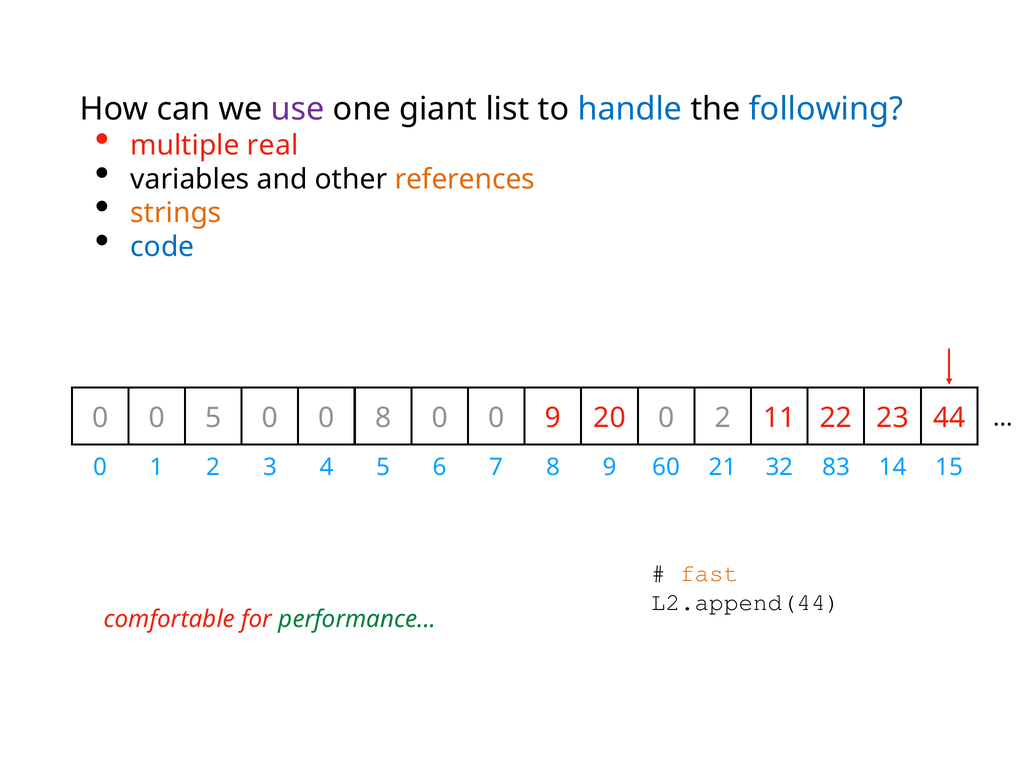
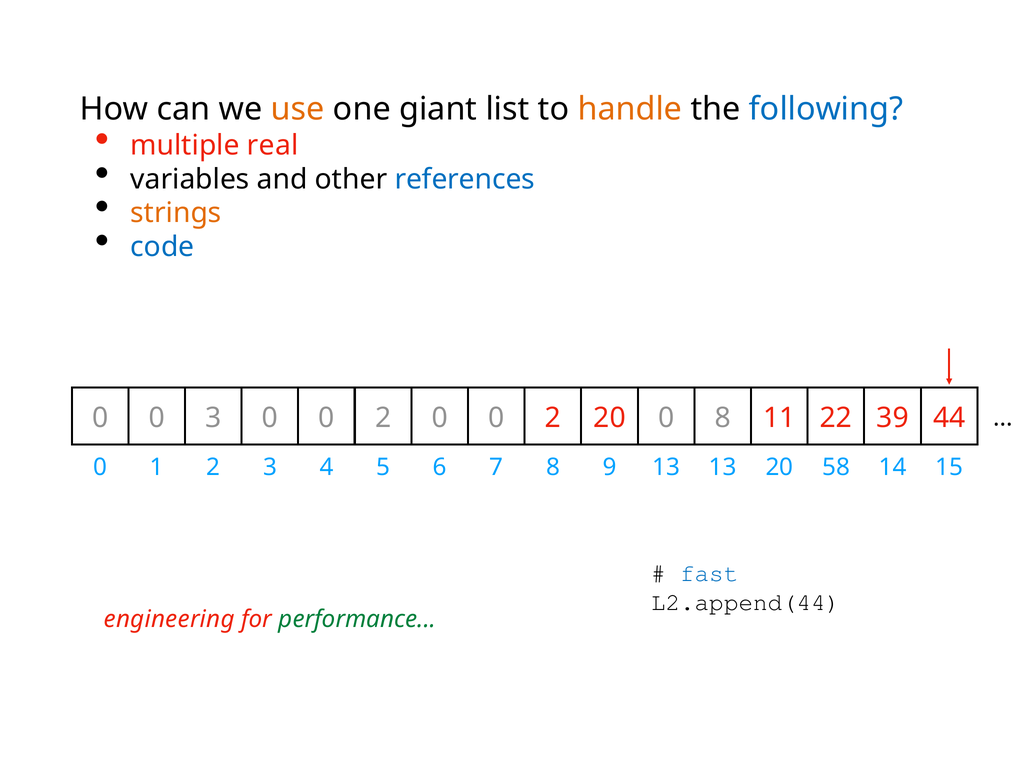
use colour: purple -> orange
handle colour: blue -> orange
references colour: orange -> blue
0 5: 5 -> 3
8 at (383, 418): 8 -> 2
9 at (553, 418): 9 -> 2
0 2: 2 -> 8
23: 23 -> 39
2 60: 60 -> 13
9 21: 21 -> 13
3 32: 32 -> 20
83: 83 -> 58
fast colour: orange -> blue
comfortable: comfortable -> engineering
